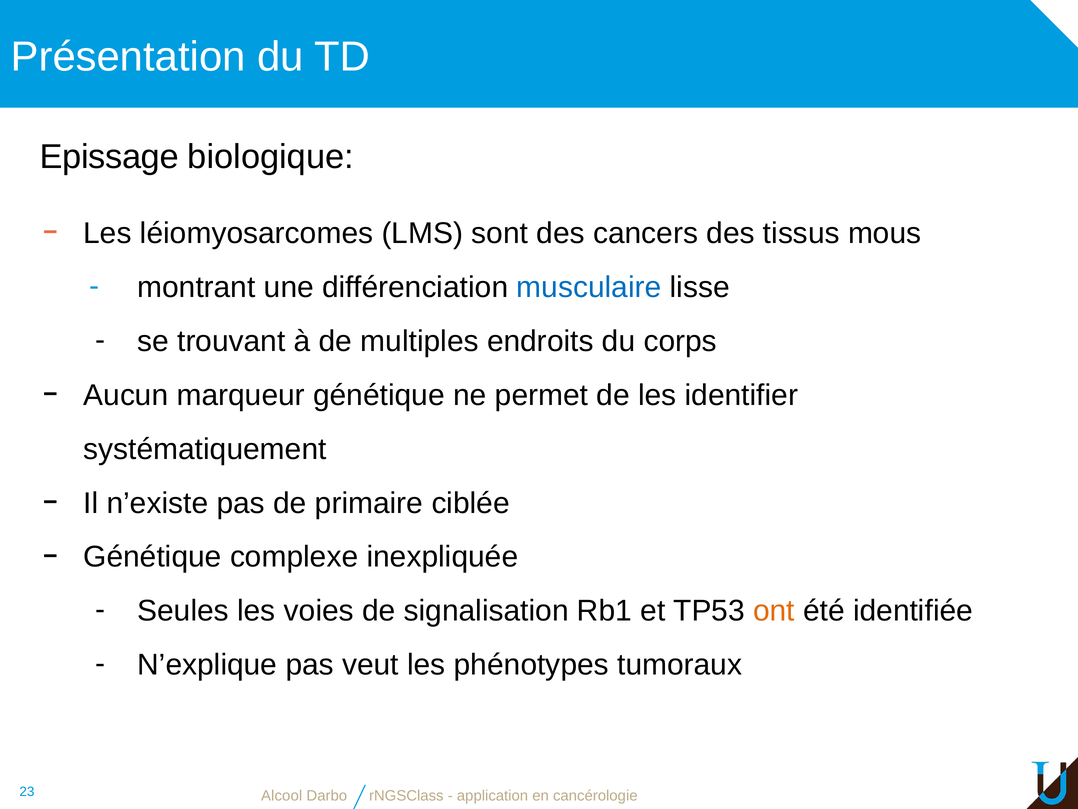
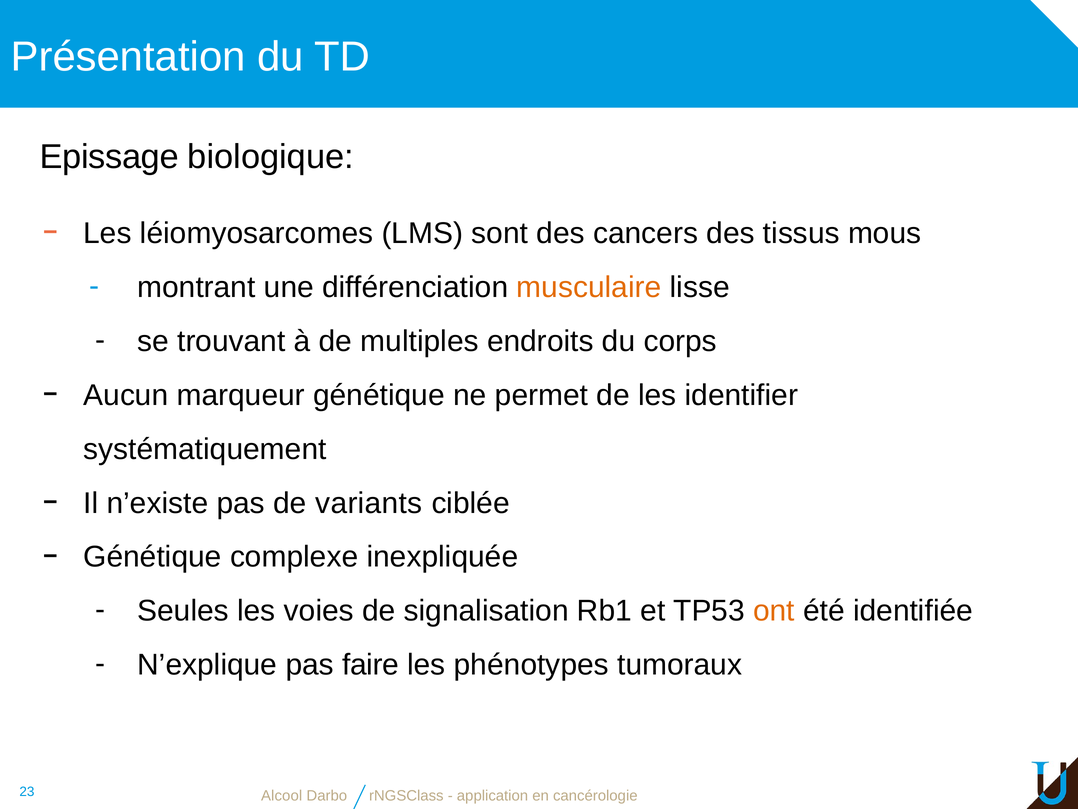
musculaire colour: blue -> orange
primaire: primaire -> variants
veut: veut -> faire
